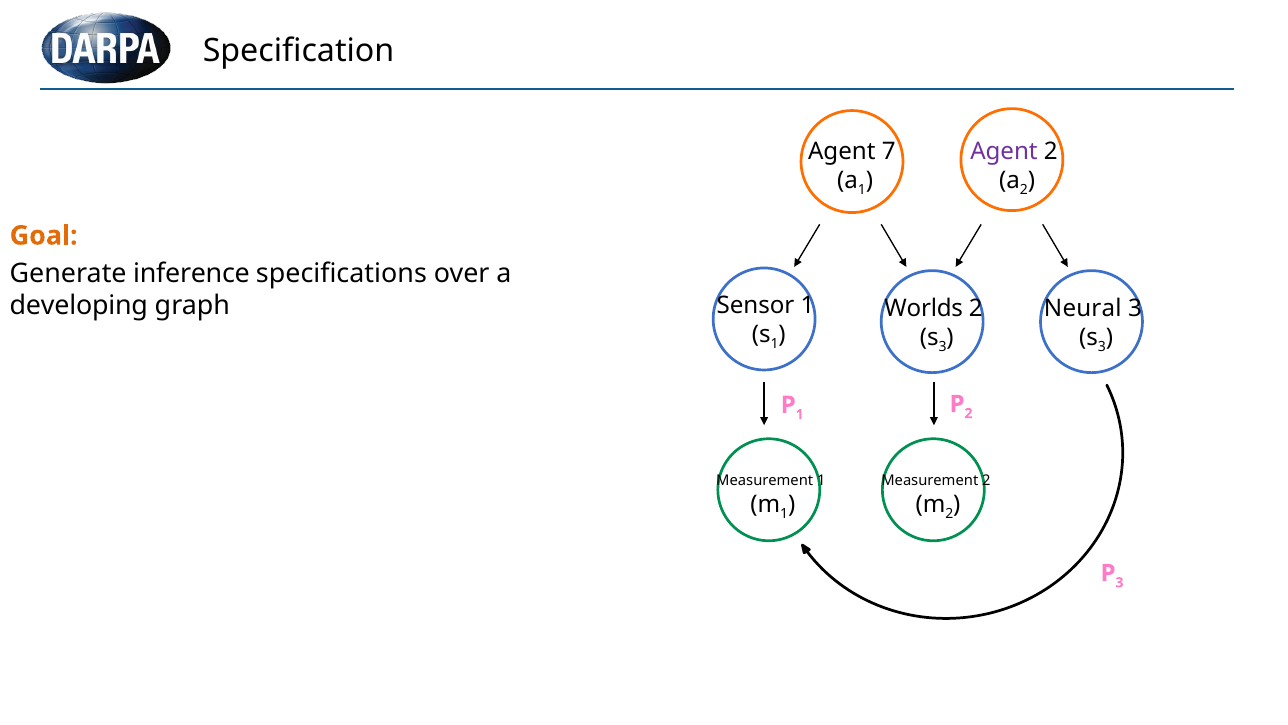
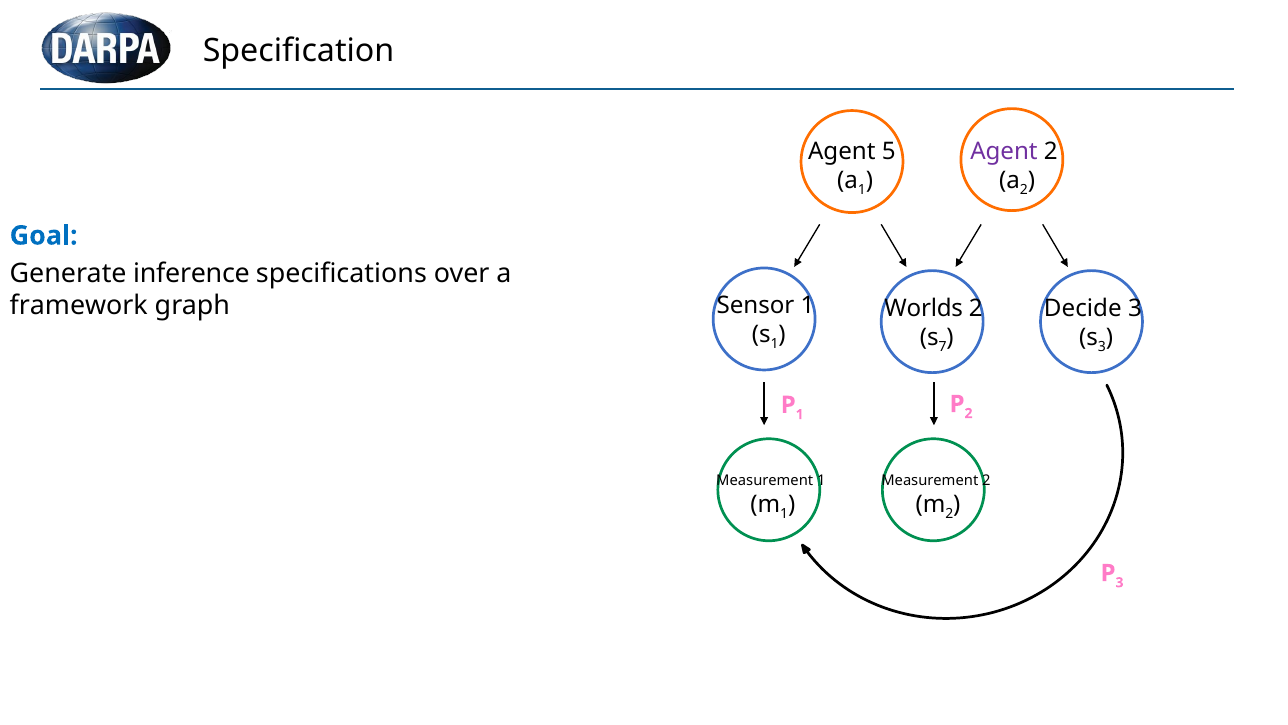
7: 7 -> 5
Goal colour: orange -> blue
developing: developing -> framework
Neural: Neural -> Decide
3 at (943, 347): 3 -> 7
